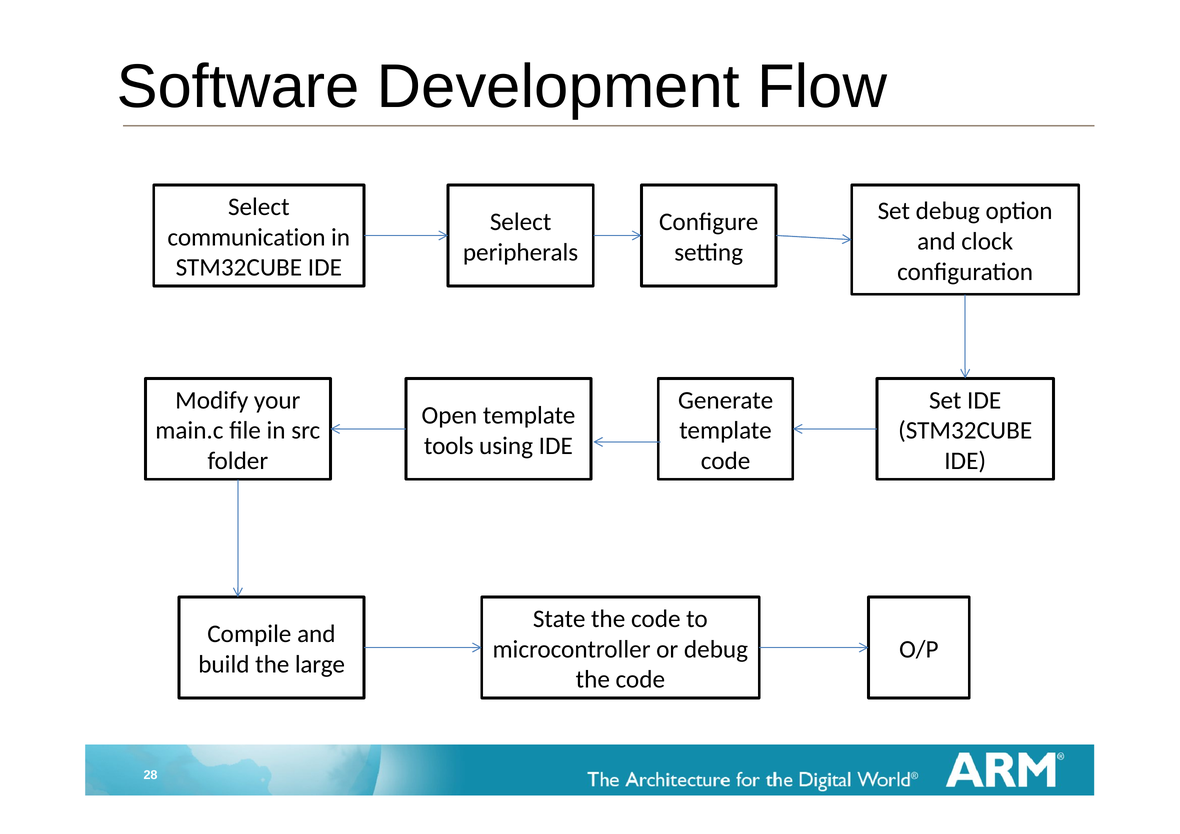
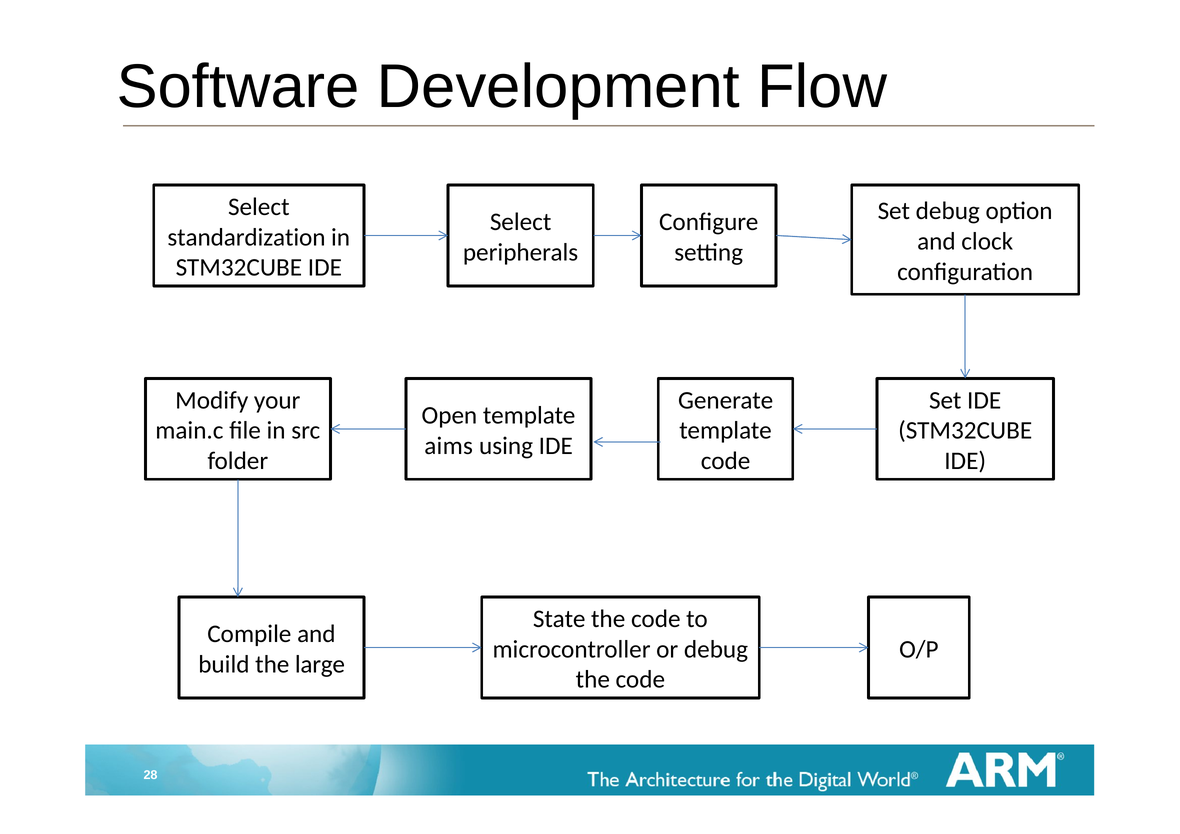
communication: communication -> standardization
tools: tools -> aims
